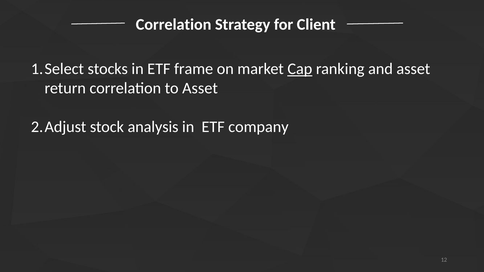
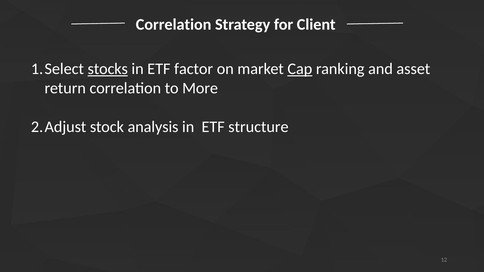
stocks underline: none -> present
frame: frame -> factor
to Asset: Asset -> More
company: company -> structure
